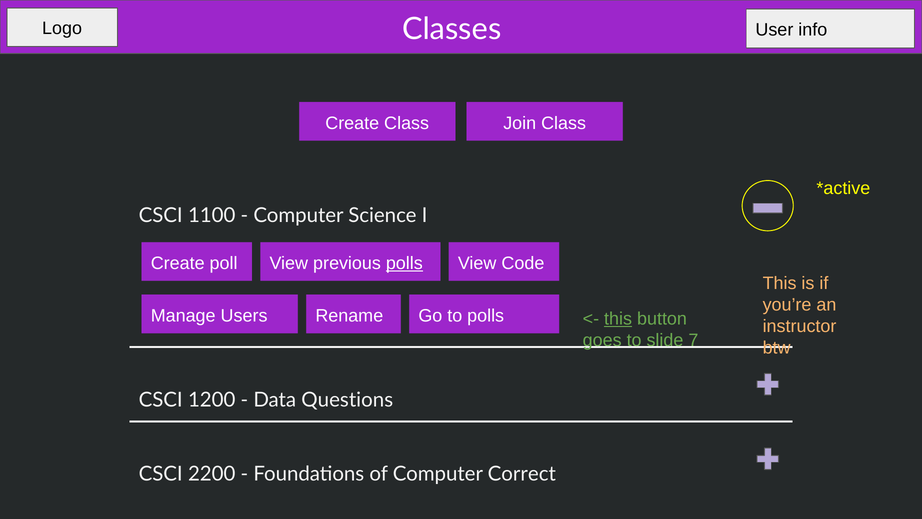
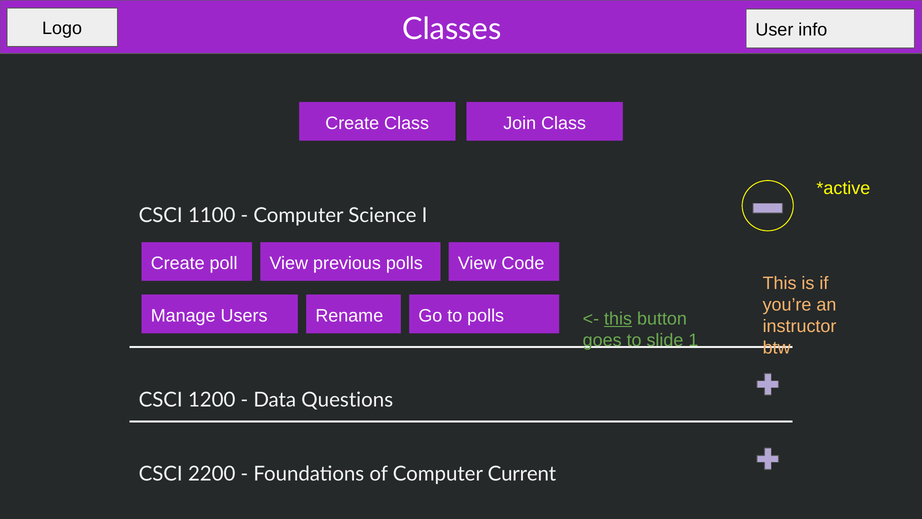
polls at (404, 263) underline: present -> none
7: 7 -> 1
Correct: Correct -> Current
